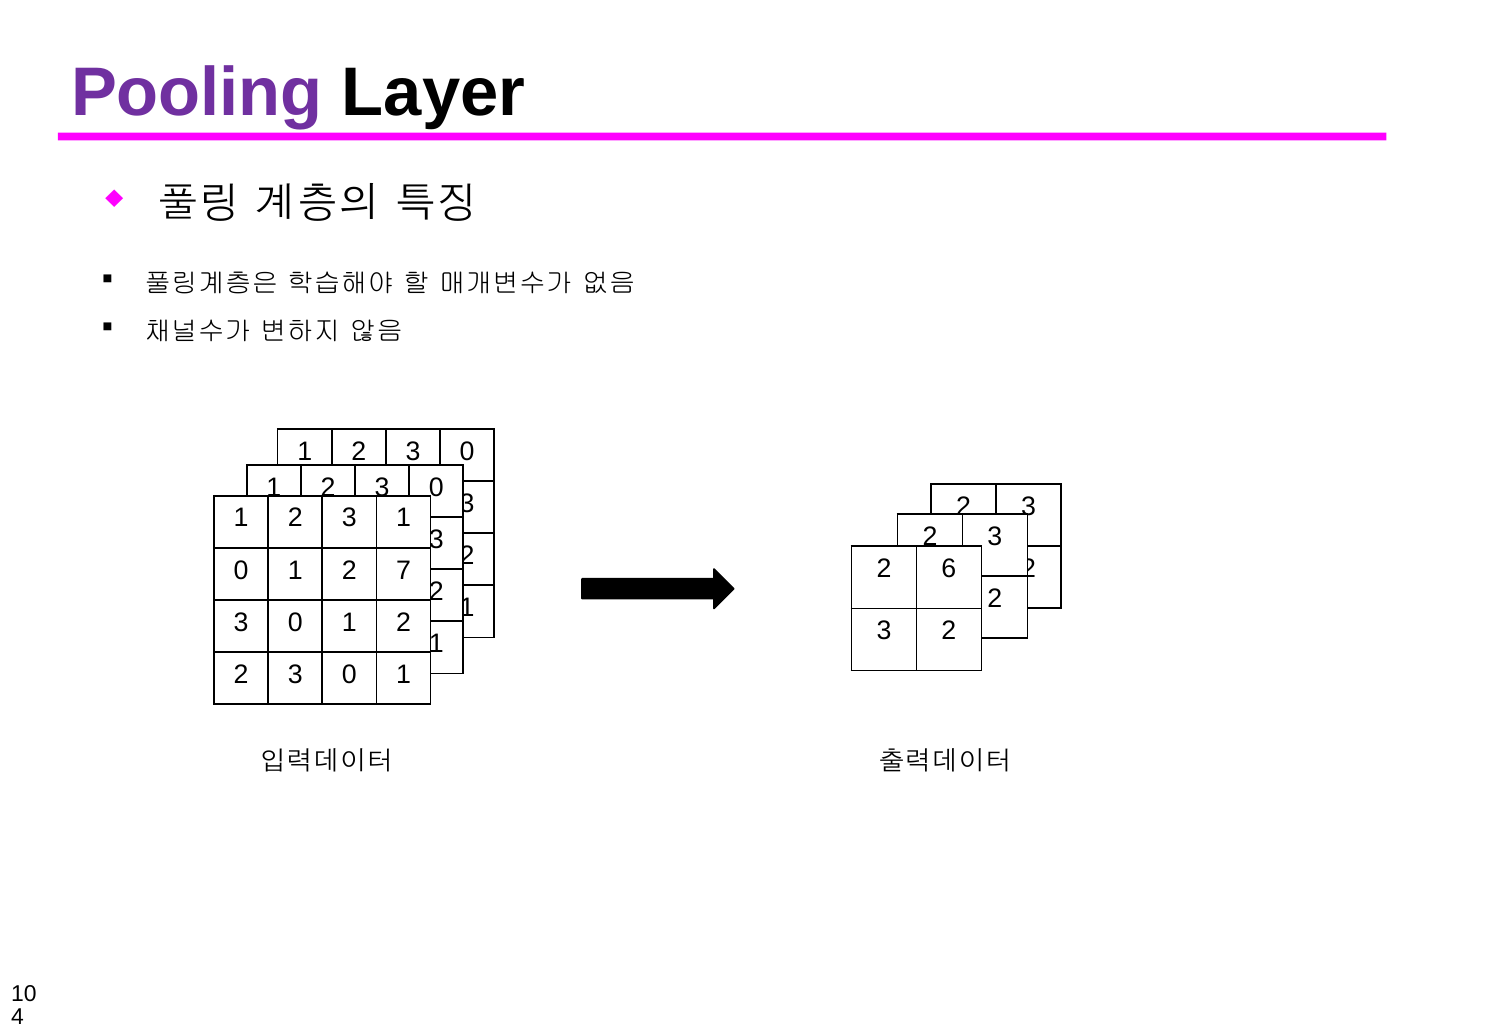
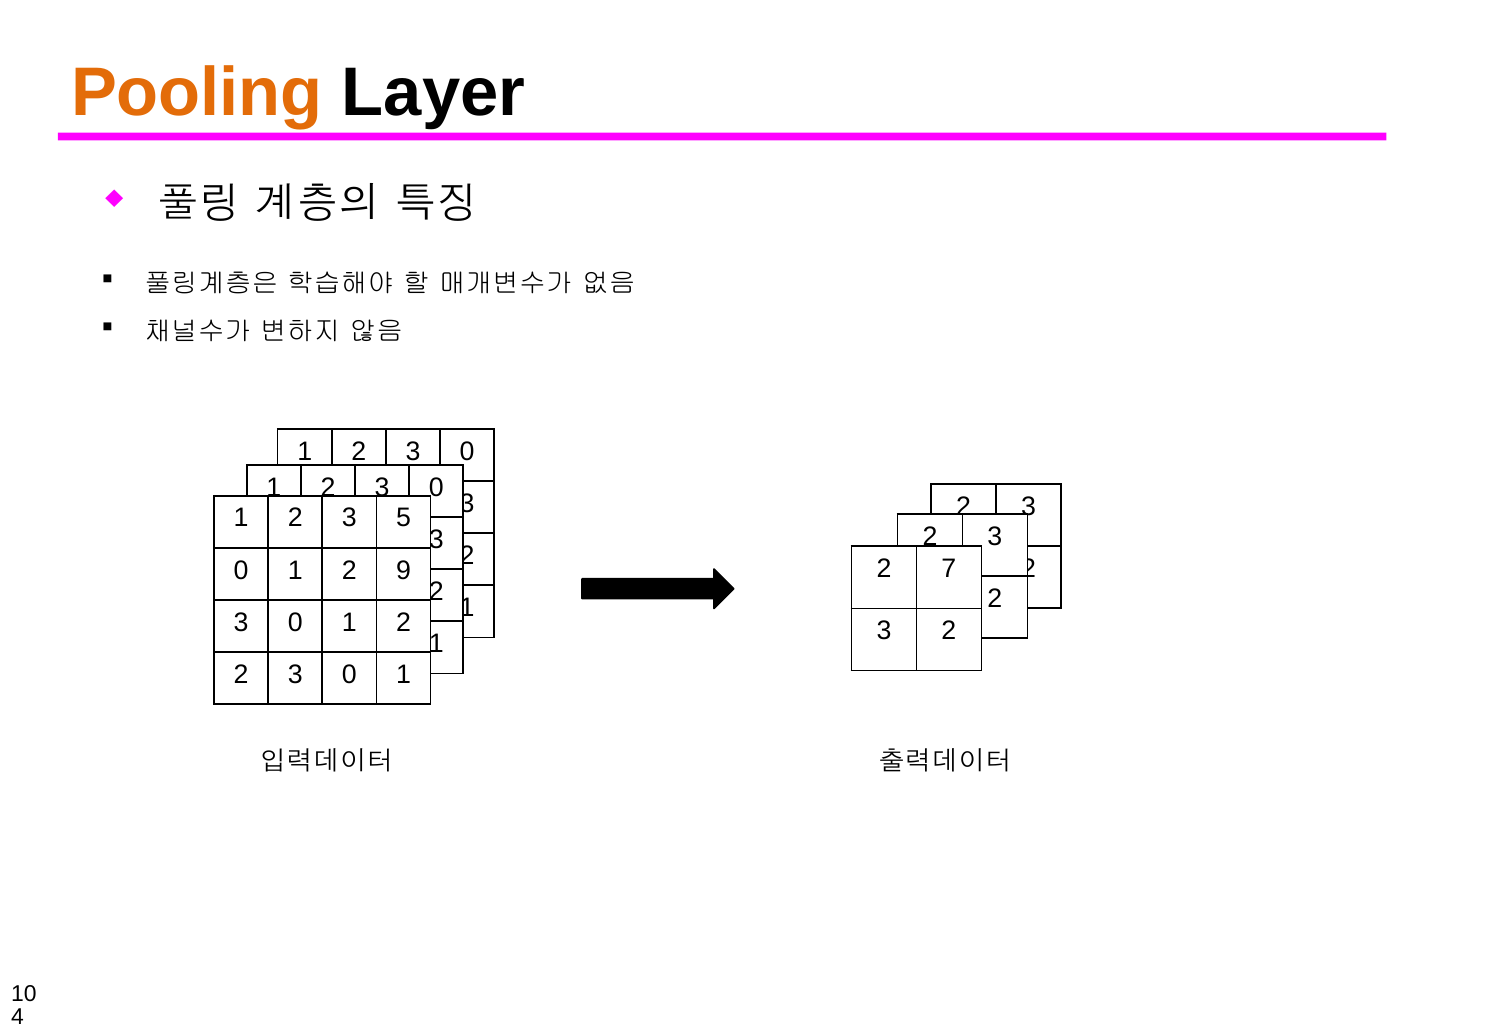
Pooling colour: purple -> orange
3 1: 1 -> 5
6: 6 -> 7
7: 7 -> 9
